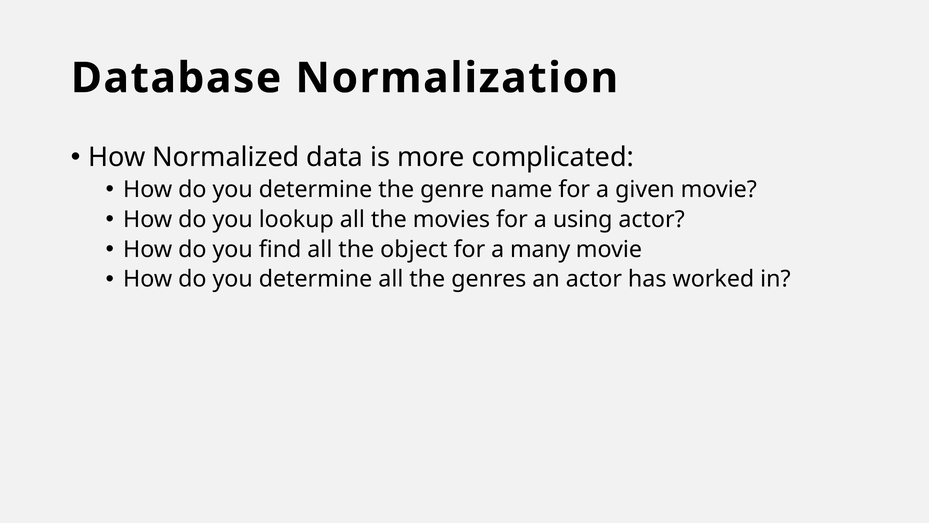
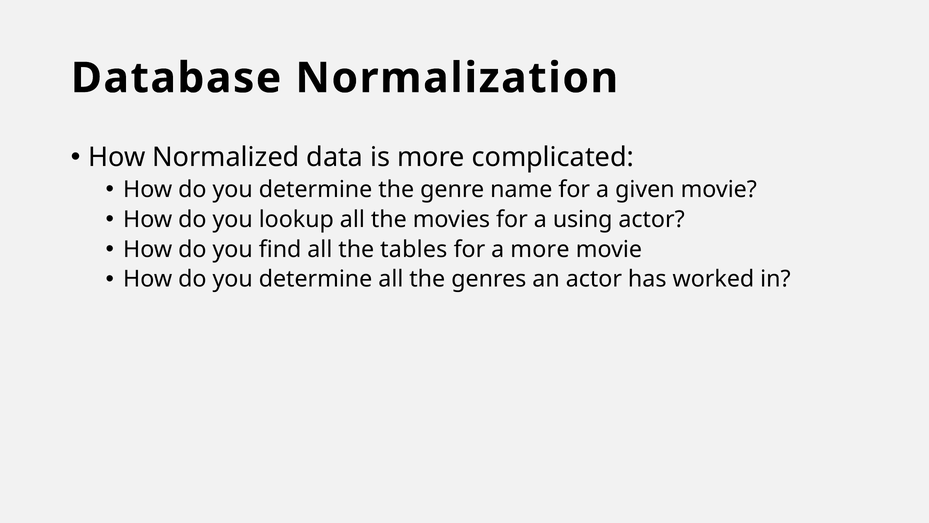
object: object -> tables
a many: many -> more
